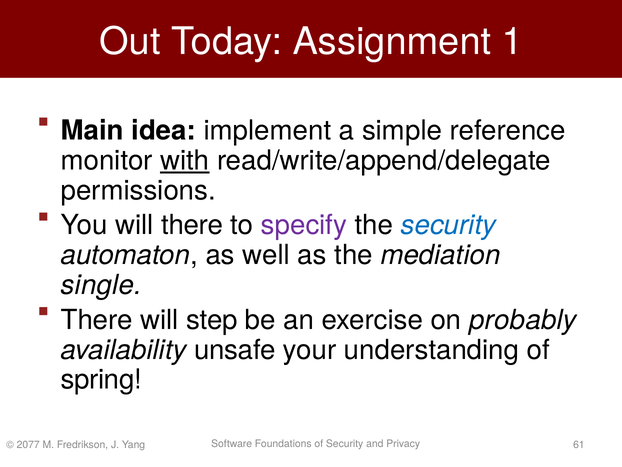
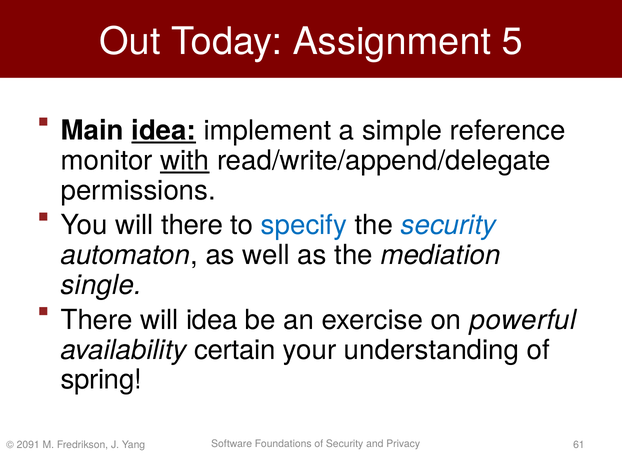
1: 1 -> 5
idea at (164, 130) underline: none -> present
specify colour: purple -> blue
will step: step -> idea
probably: probably -> powerful
unsafe: unsafe -> certain
2077: 2077 -> 2091
